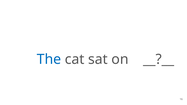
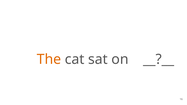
The colour: blue -> orange
